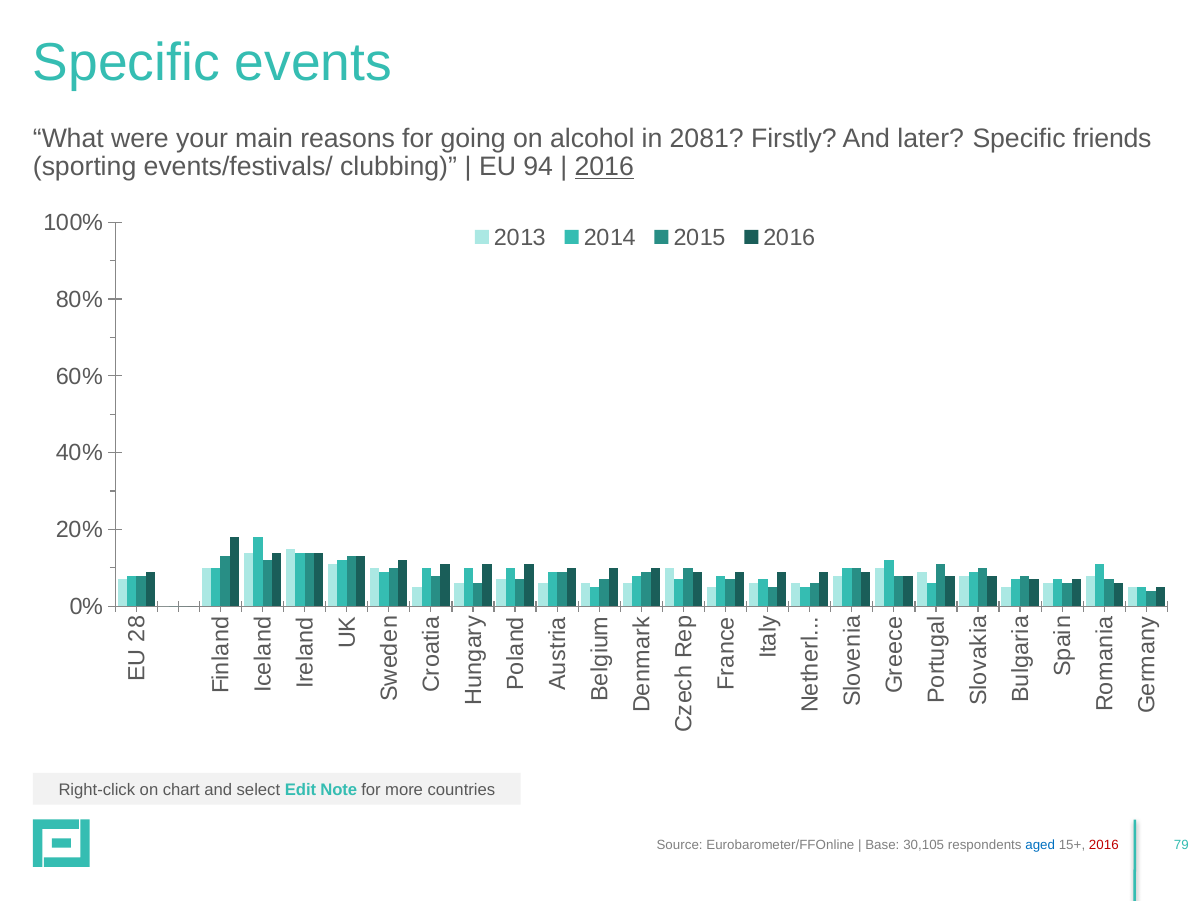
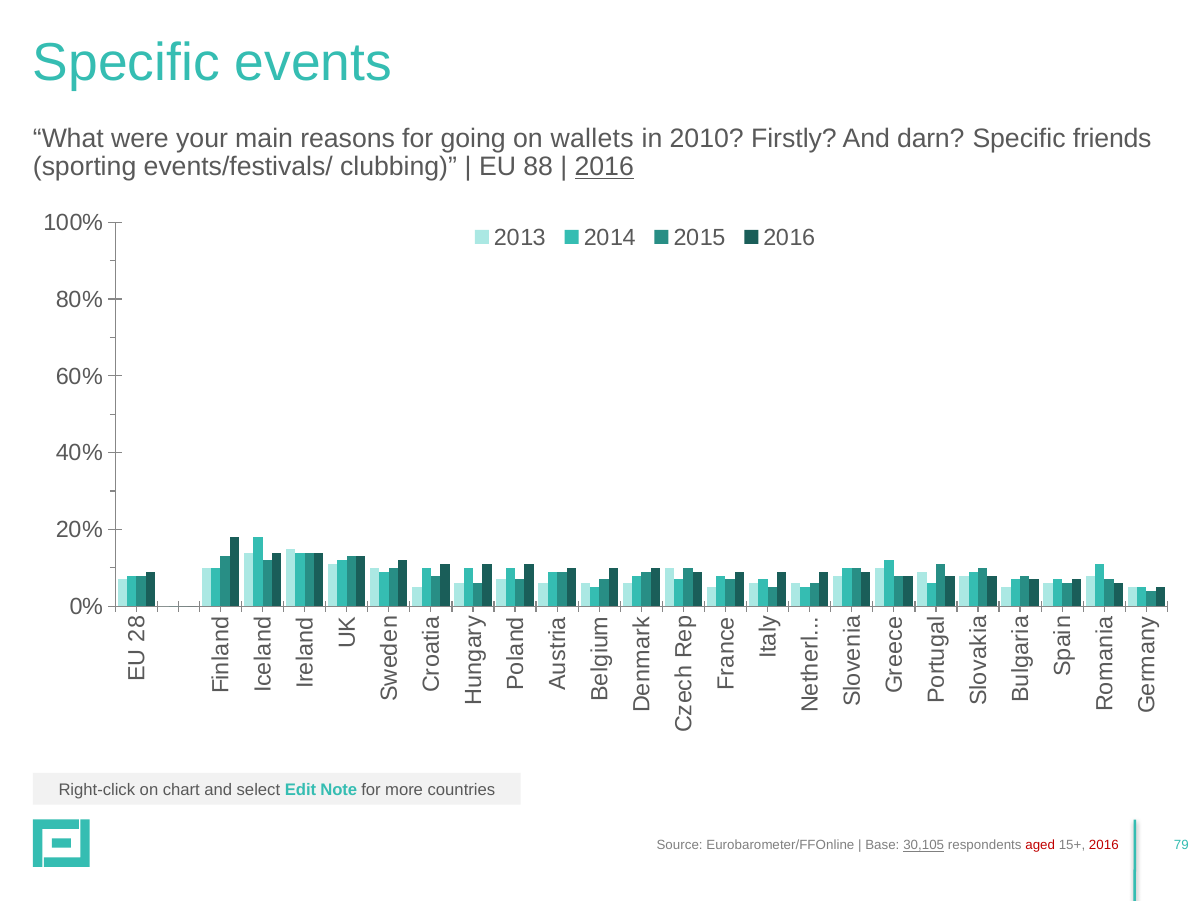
alcohol: alcohol -> wallets
2081: 2081 -> 2010
later: later -> darn
94: 94 -> 88
30,105 underline: none -> present
aged colour: blue -> red
